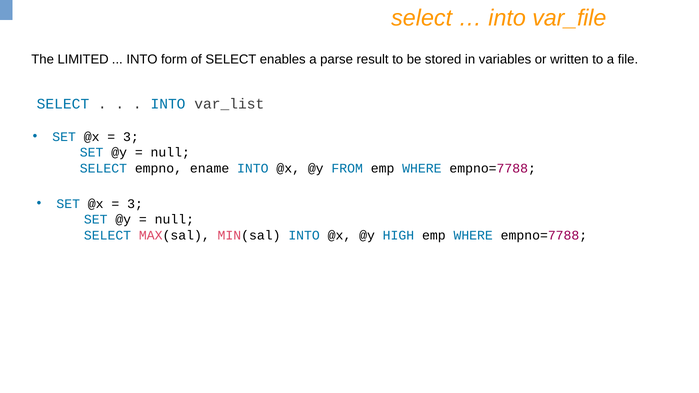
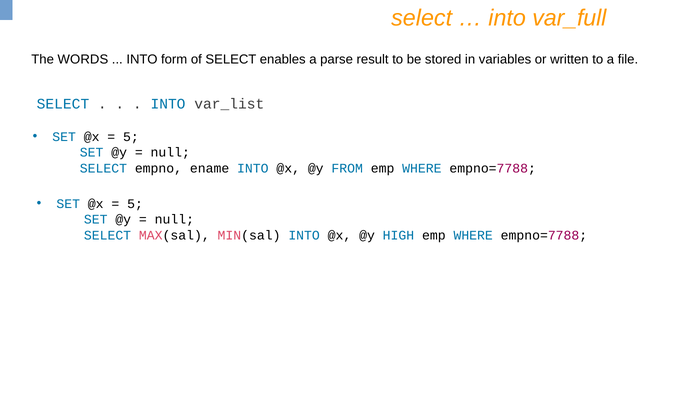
var_file: var_file -> var_full
LIMITED: LIMITED -> WORDS
3 at (131, 137): 3 -> 5
3 at (135, 204): 3 -> 5
